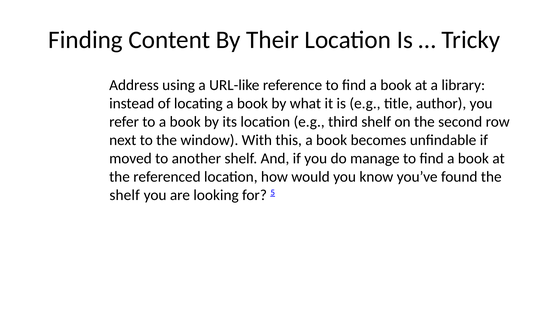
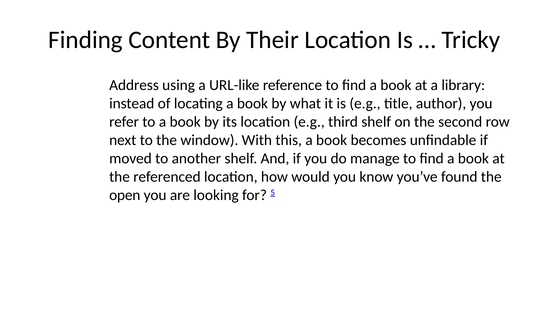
shelf at (125, 195): shelf -> open
